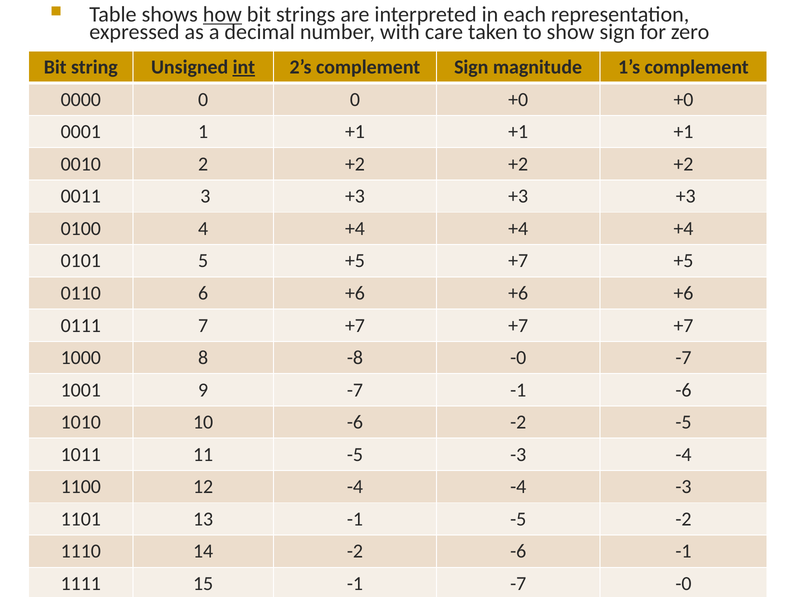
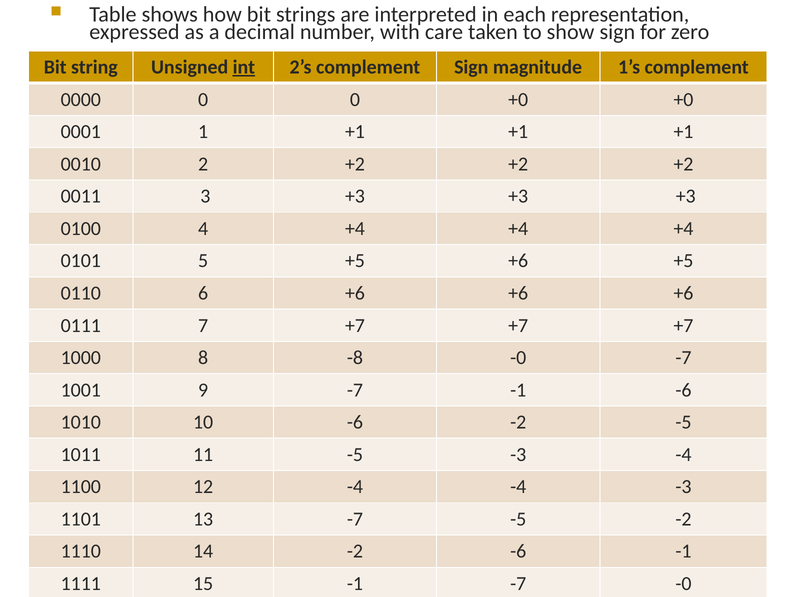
how underline: present -> none
+5 +7: +7 -> +6
13 -1: -1 -> -7
